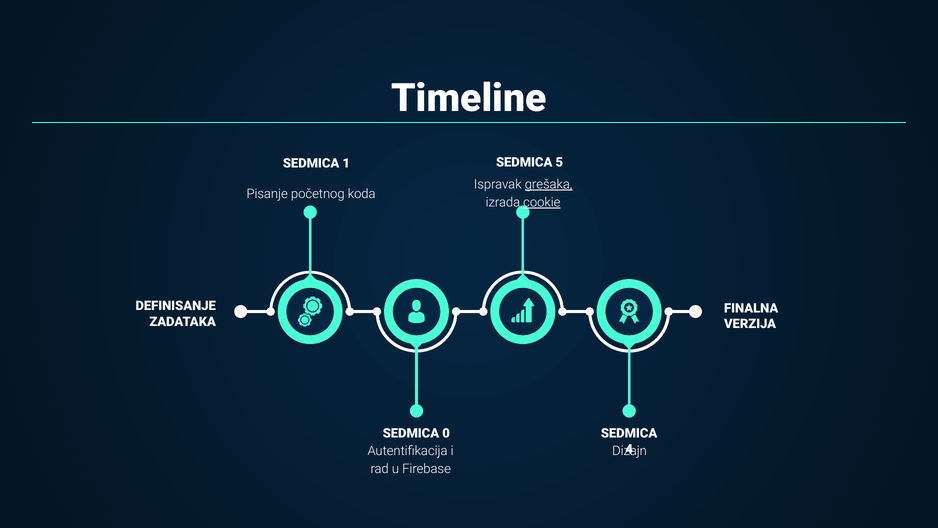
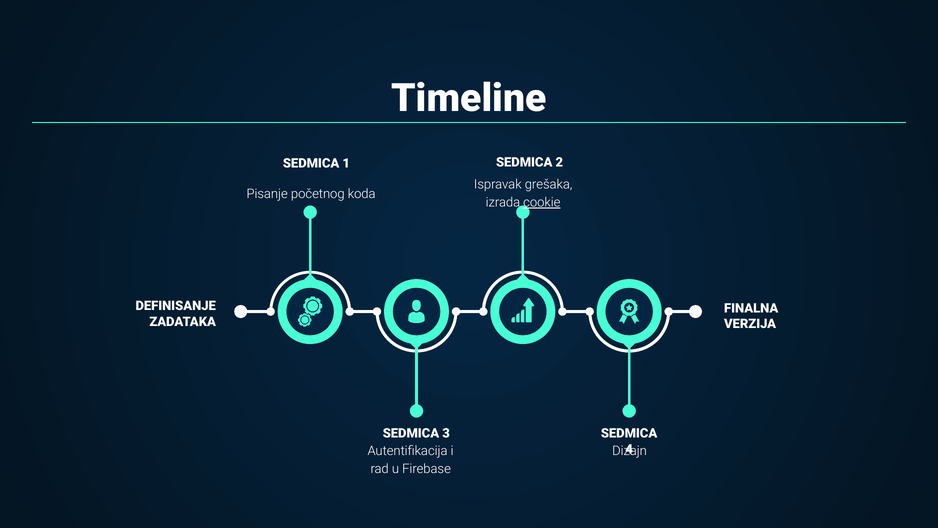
5: 5 -> 2
grešaka underline: present -> none
0: 0 -> 3
